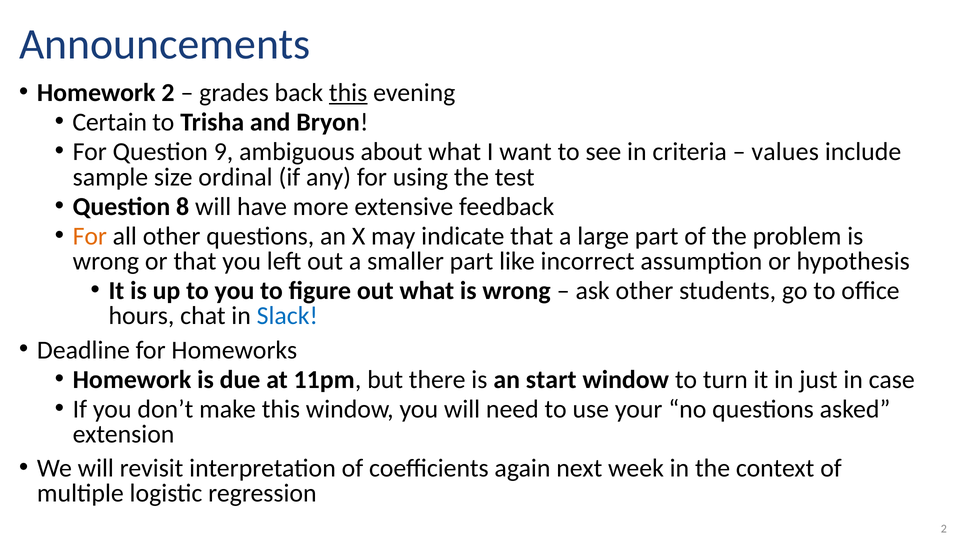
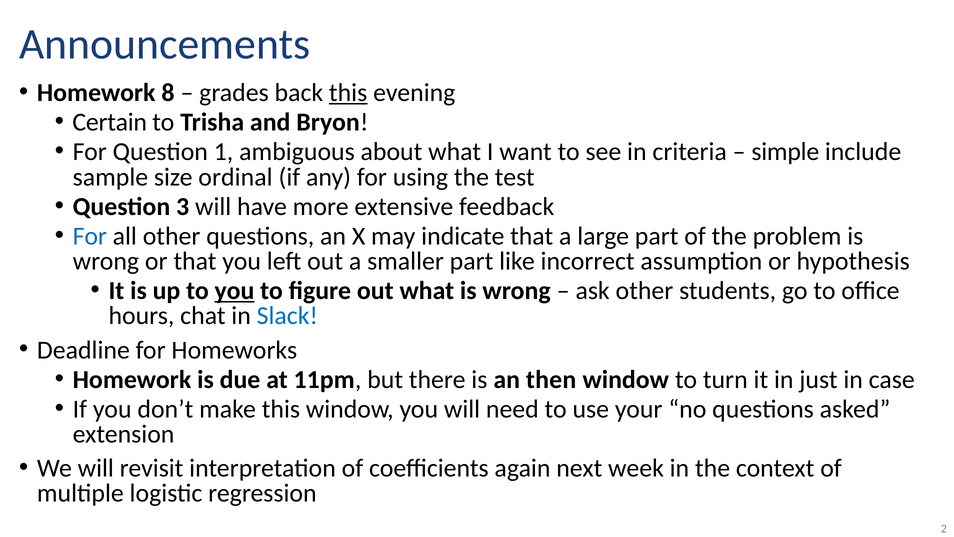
Homework 2: 2 -> 8
9: 9 -> 1
values: values -> simple
8: 8 -> 3
For at (90, 236) colour: orange -> blue
you at (234, 291) underline: none -> present
start: start -> then
